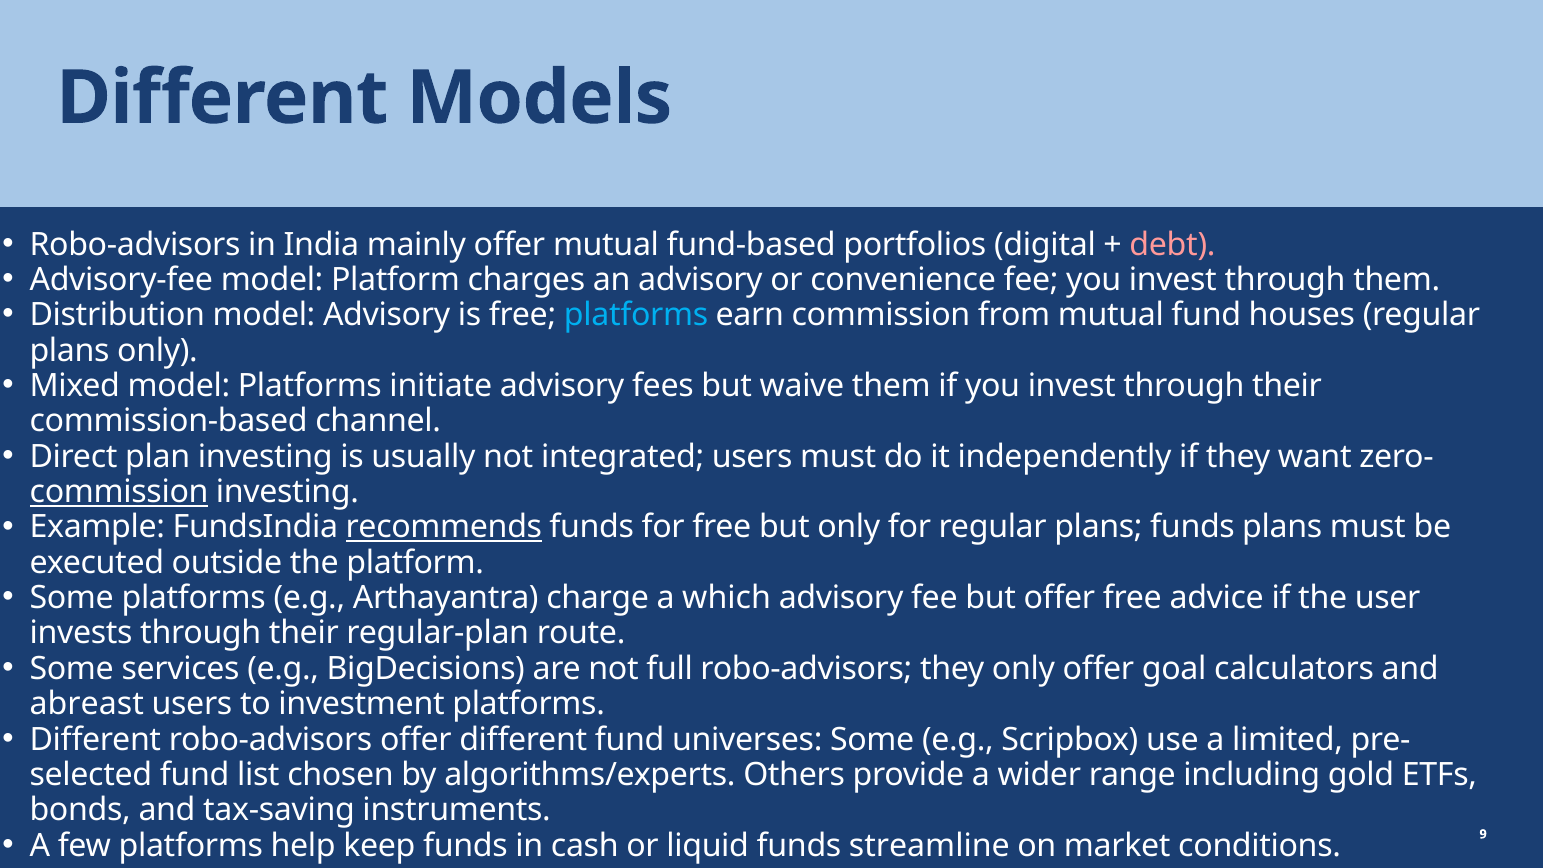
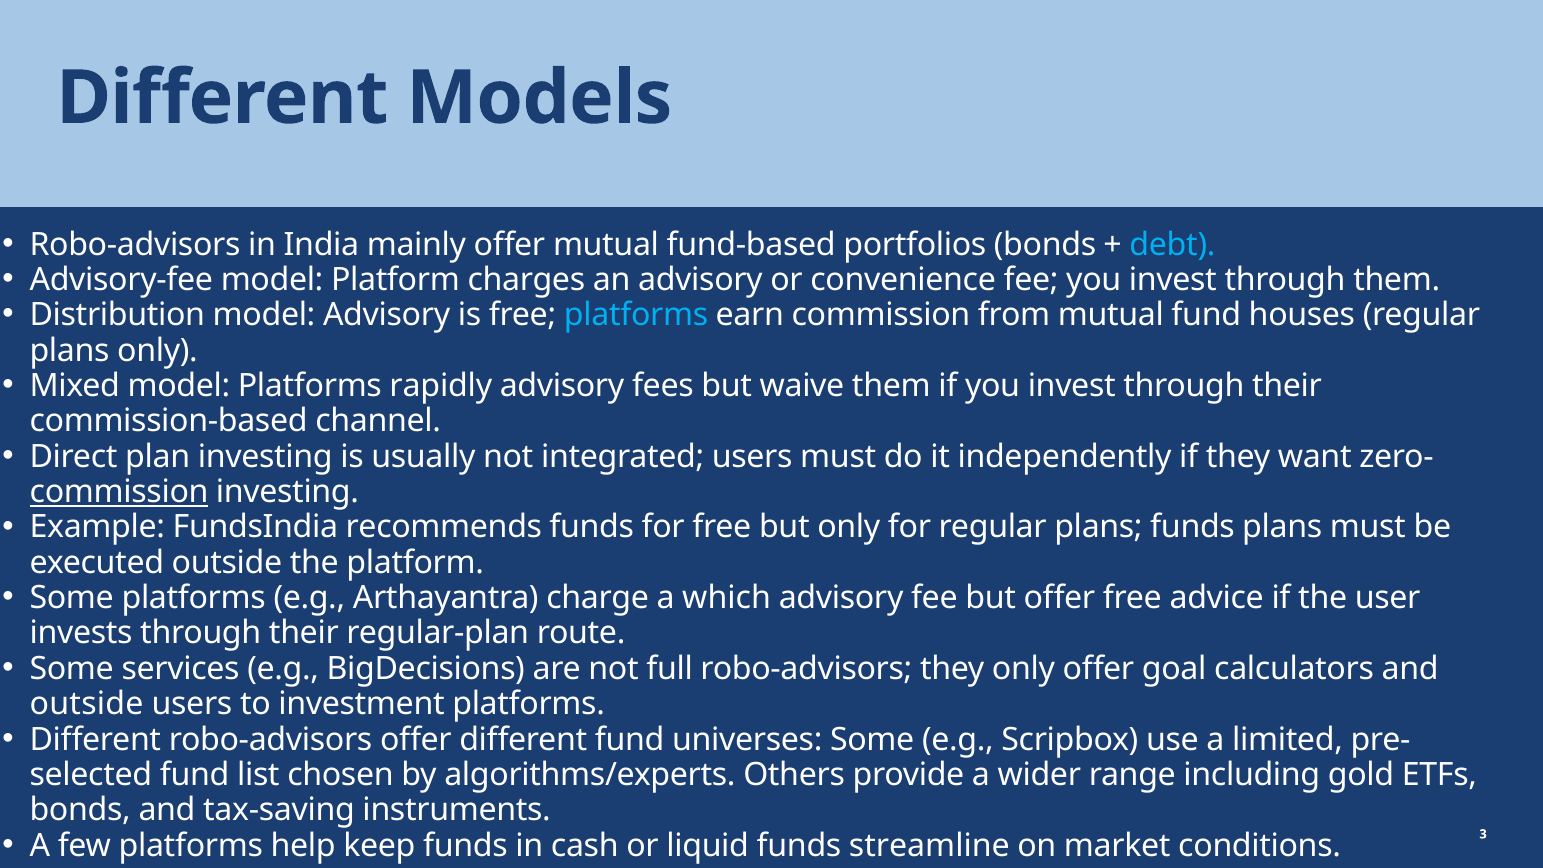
portfolios digital: digital -> bonds
debt colour: pink -> light blue
initiate: initiate -> rapidly
recommends underline: present -> none
abreast at (87, 704): abreast -> outside
9: 9 -> 3
